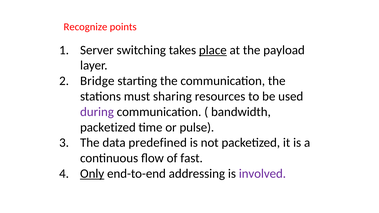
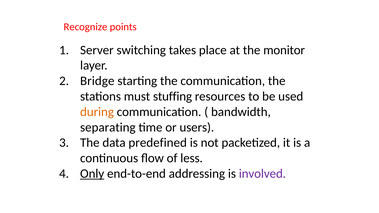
place underline: present -> none
payload: payload -> monitor
sharing: sharing -> stuffing
during colour: purple -> orange
packetized at (108, 127): packetized -> separating
pulse: pulse -> users
fast: fast -> less
